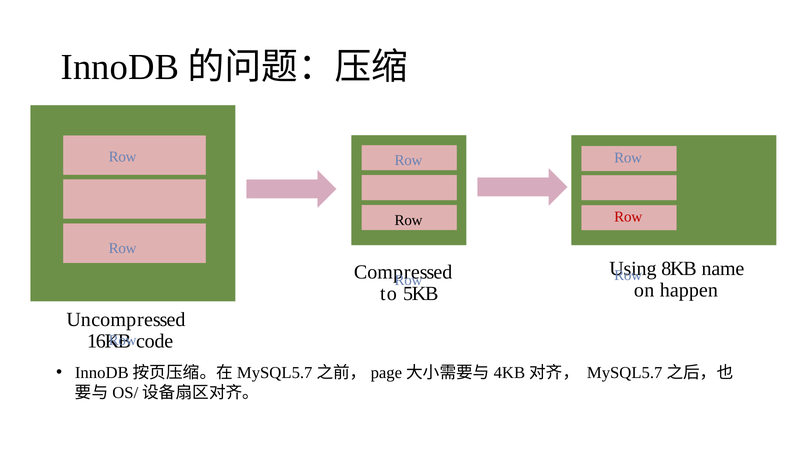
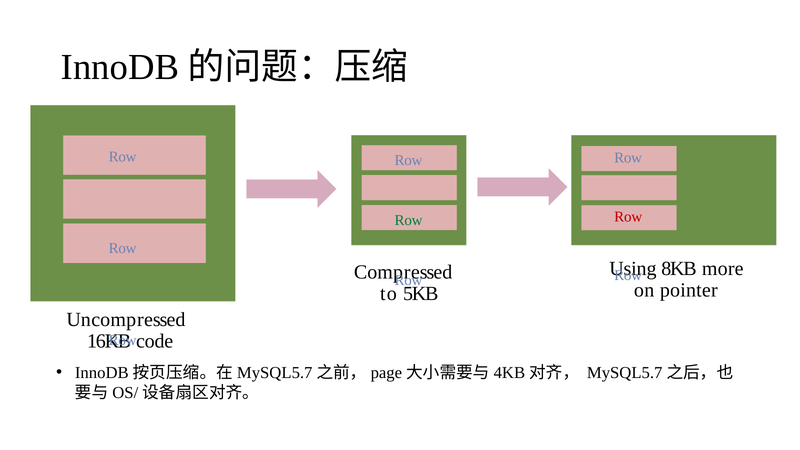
Row at (409, 220) colour: black -> green
name: name -> more
happen: happen -> pointer
